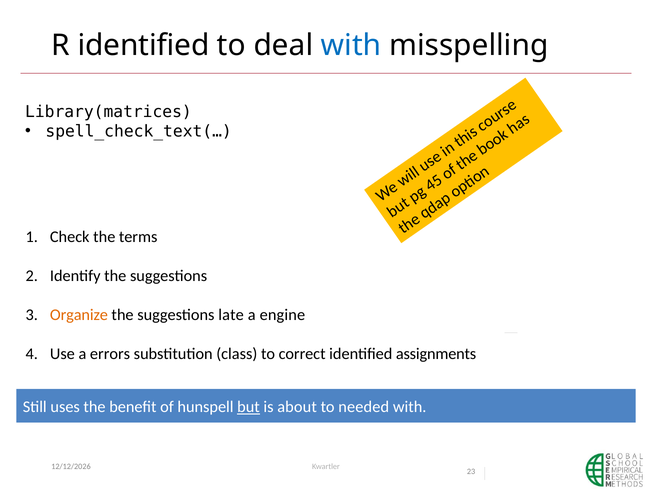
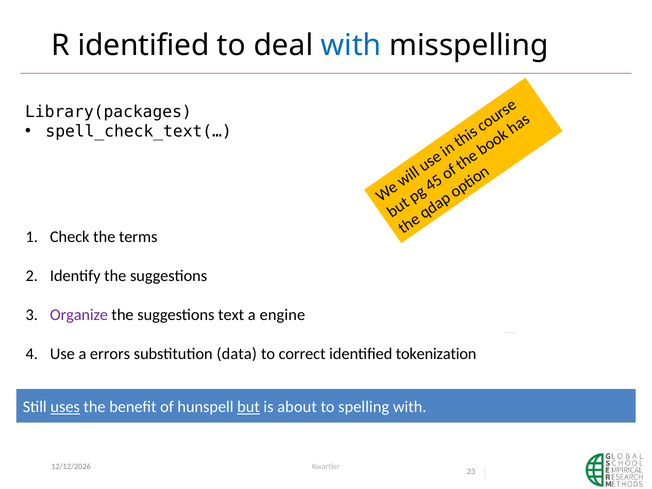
Library(matrices: Library(matrices -> Library(packages
Organize colour: orange -> purple
late: late -> text
class: class -> data
assignments: assignments -> tokenization
uses underline: none -> present
needed: needed -> spelling
